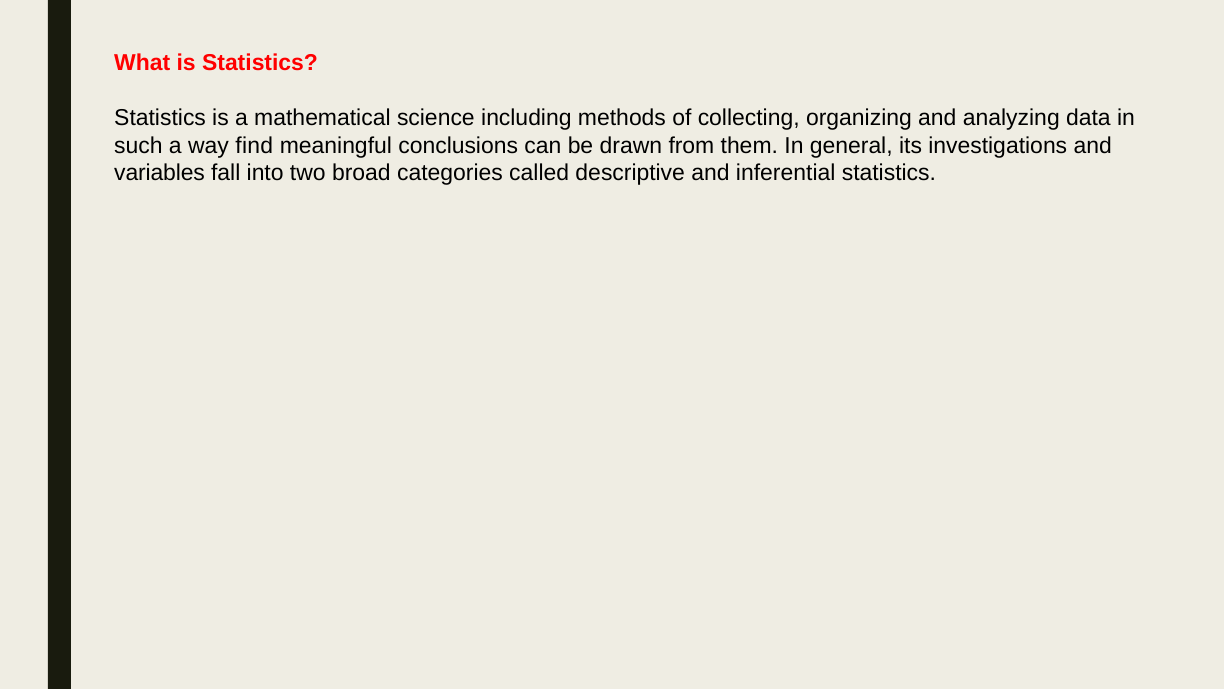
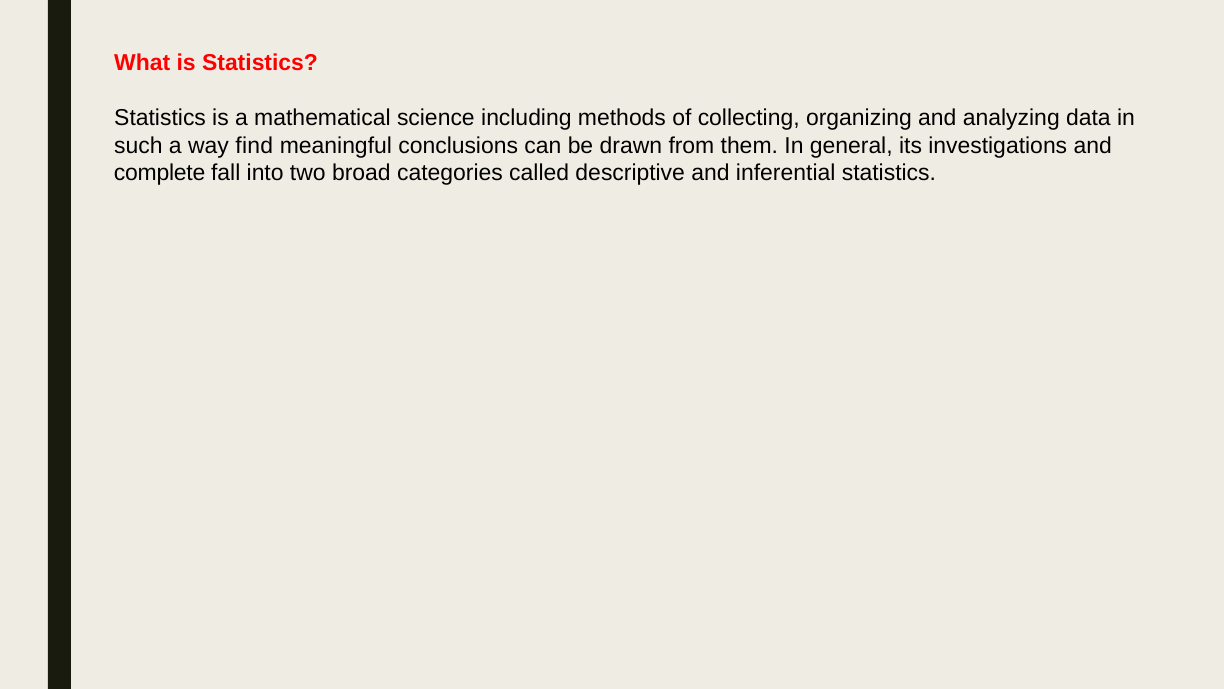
variables: variables -> complete
